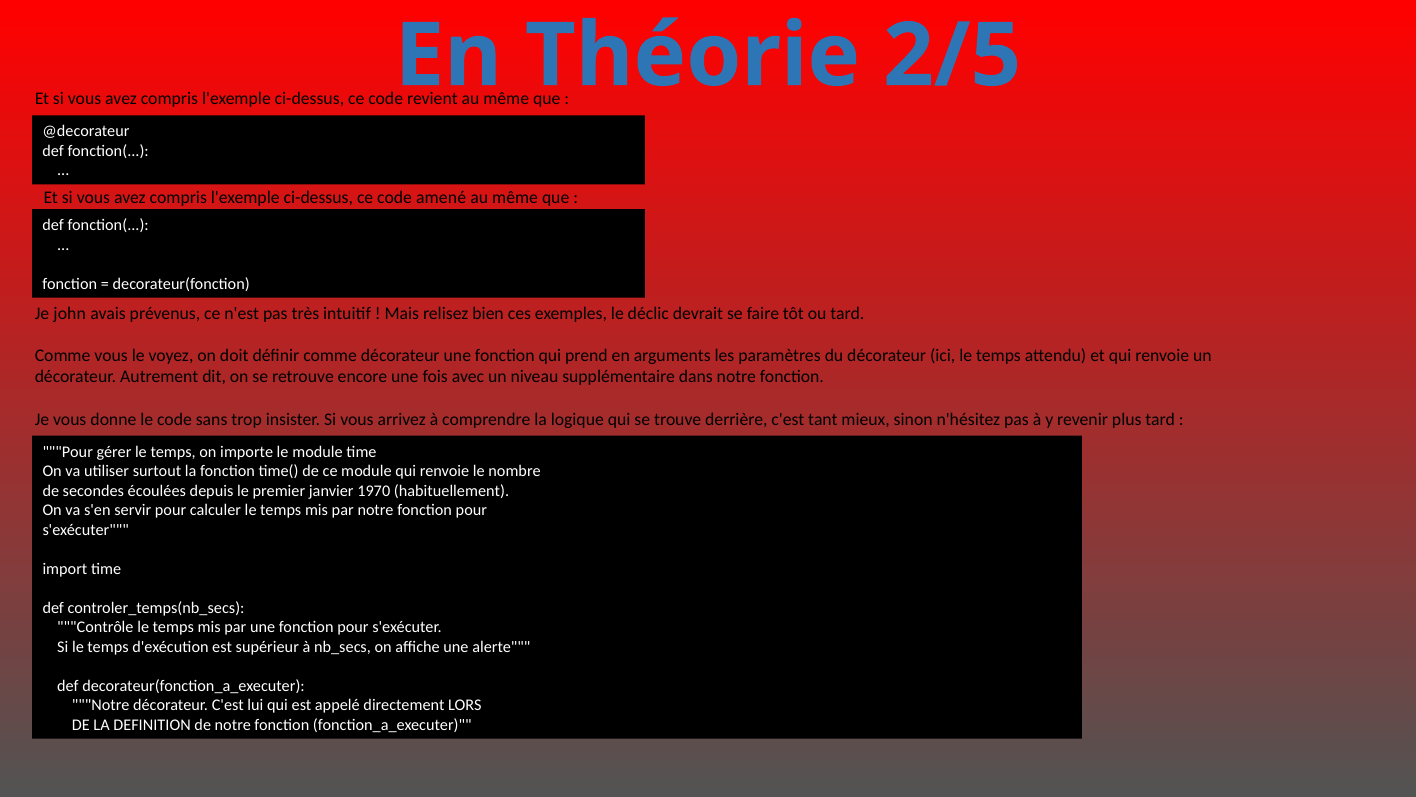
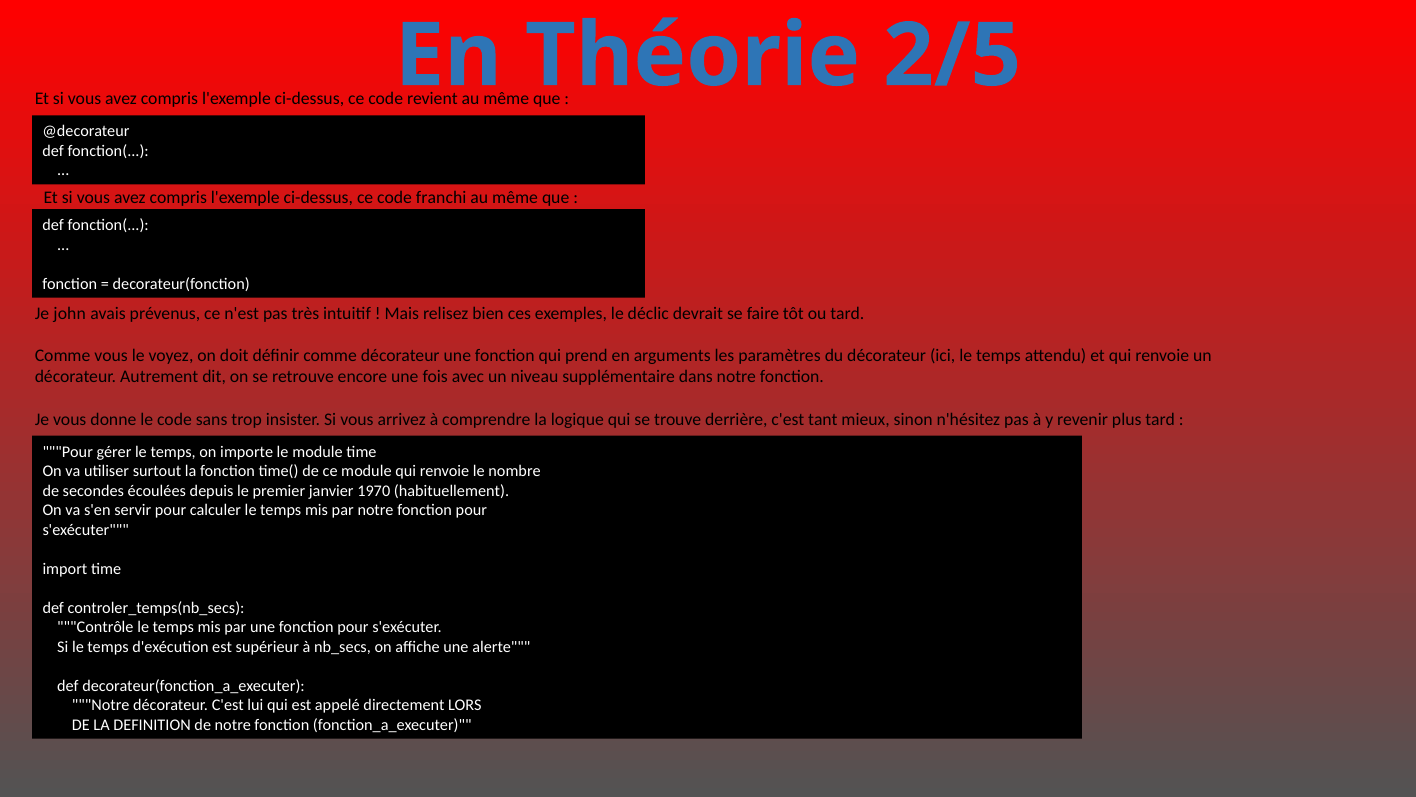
amené: amené -> franchi
